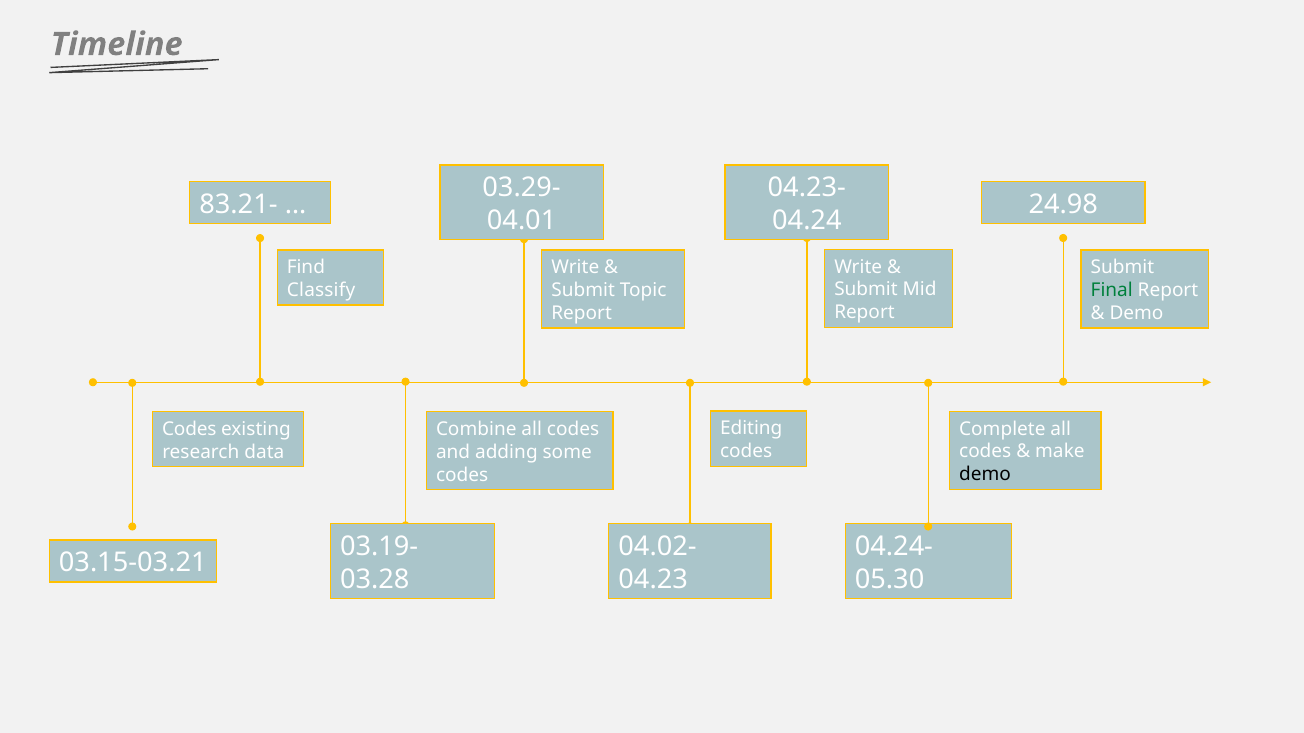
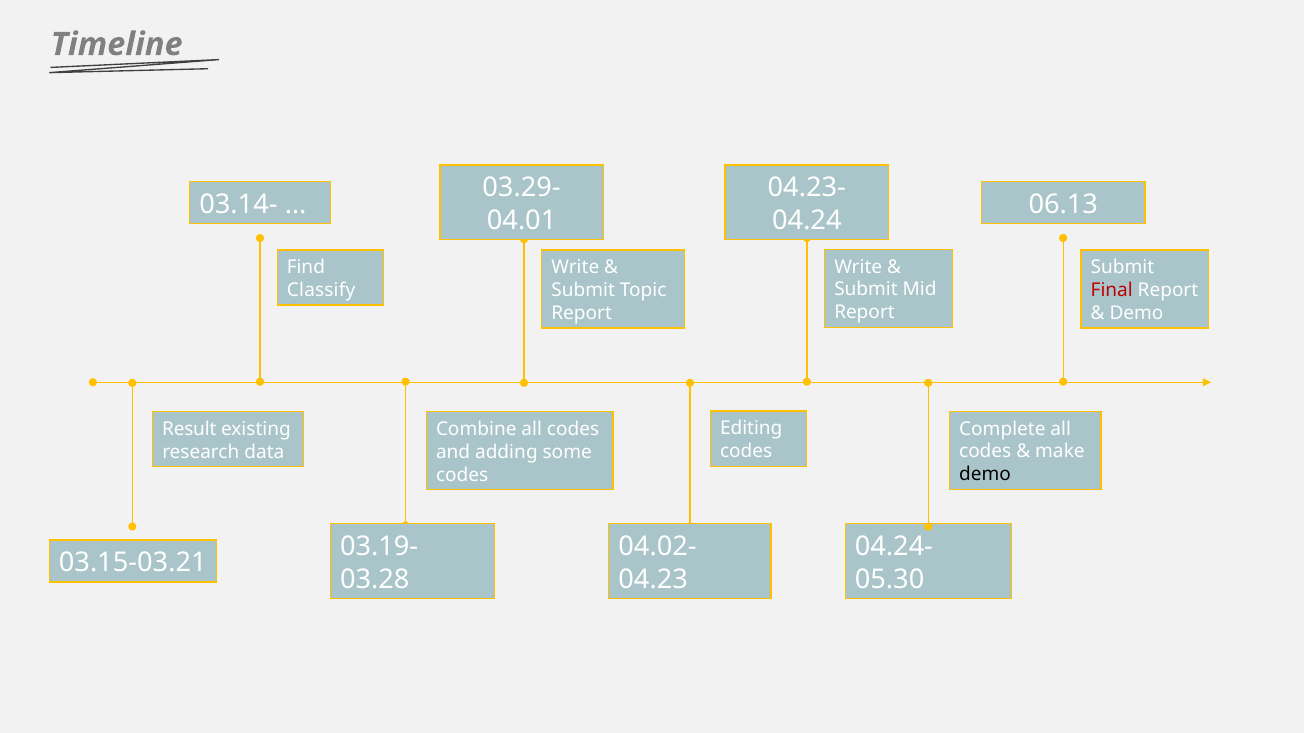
24.98: 24.98 -> 06.13
83.21-: 83.21- -> 03.14-
Final colour: green -> red
Codes at (189, 429): Codes -> Result
